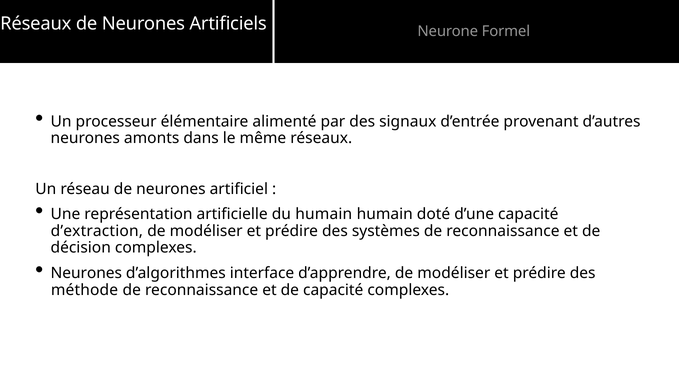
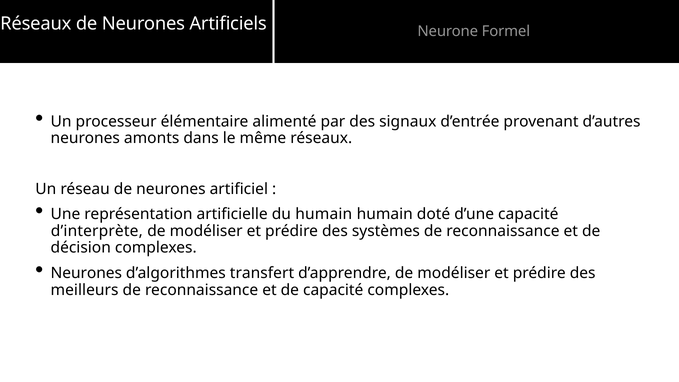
d’extraction: d’extraction -> d’interprète
interface: interface -> transfert
méthode: méthode -> meilleurs
